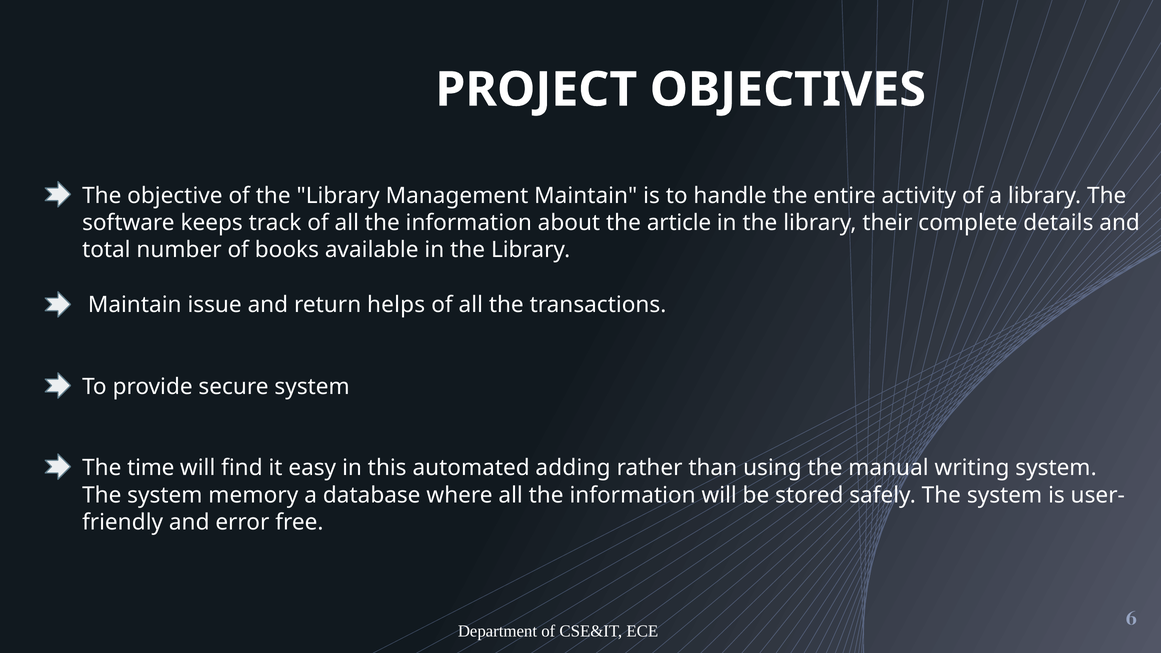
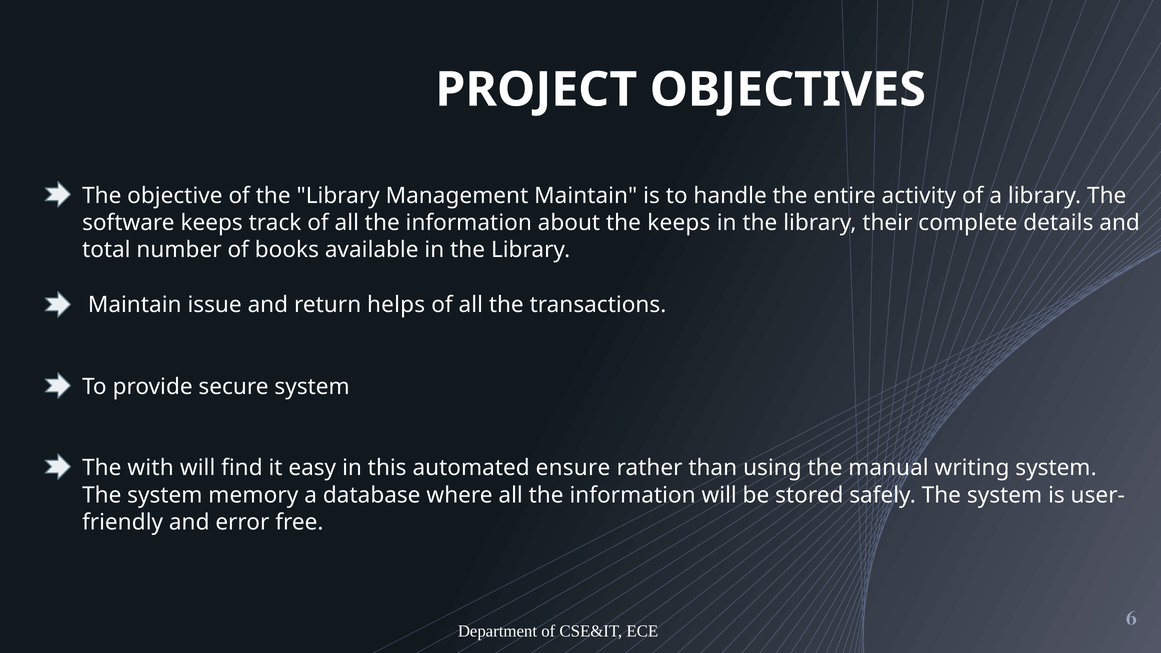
the article: article -> keeps
time: time -> with
adding: adding -> ensure
